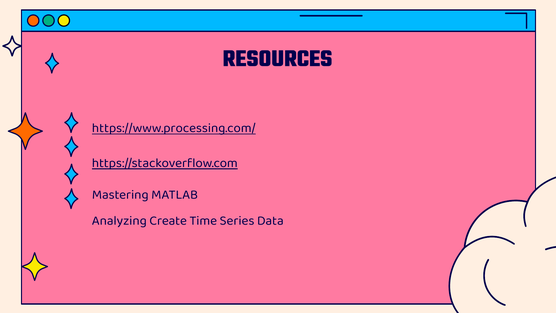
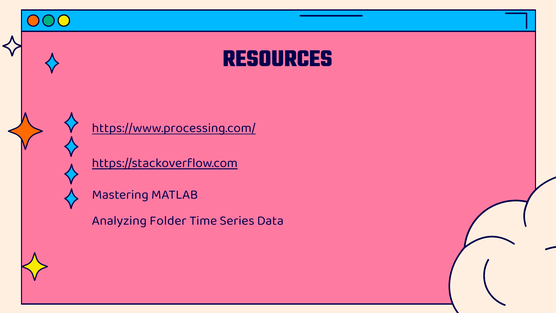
Create: Create -> Folder
